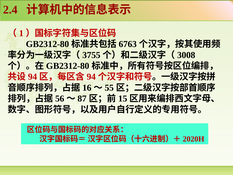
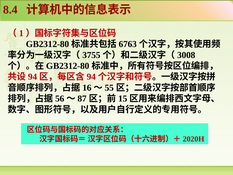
2.4: 2.4 -> 8.4
